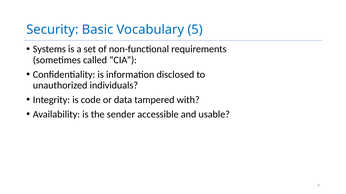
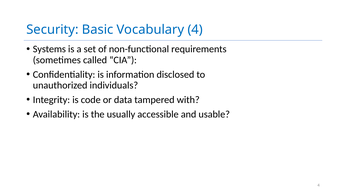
Vocabulary 5: 5 -> 4
sender: sender -> usually
